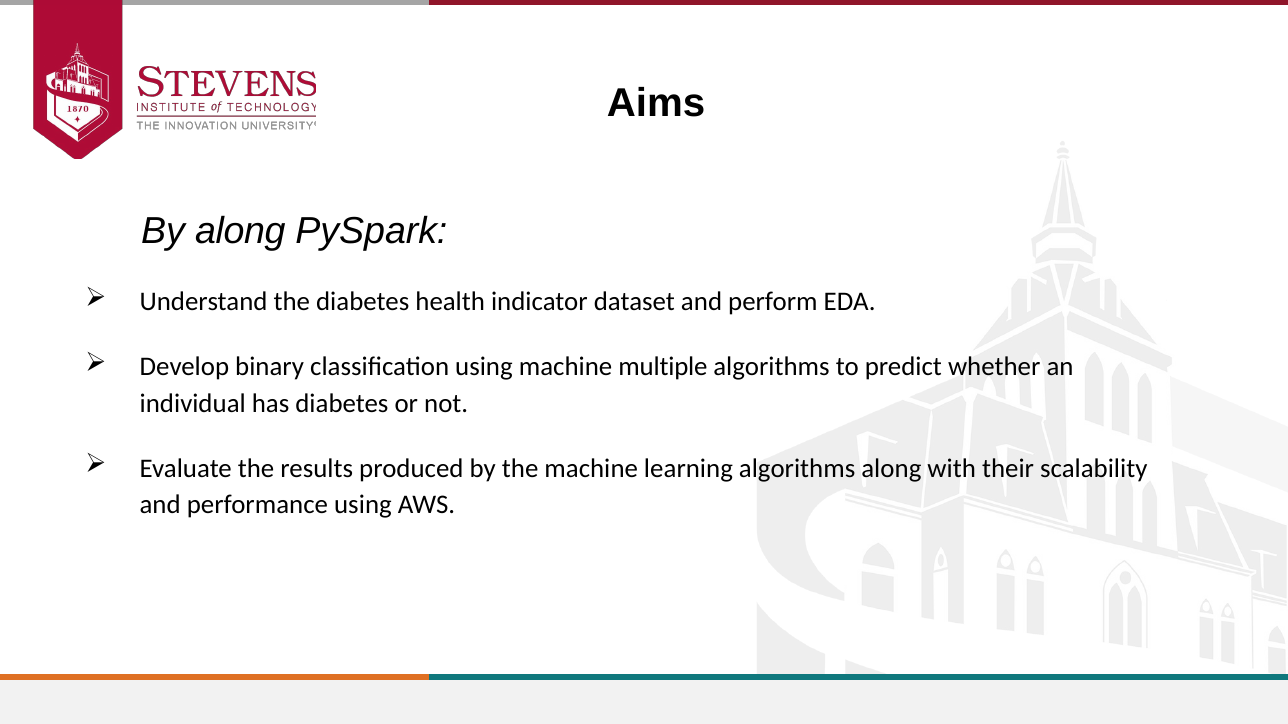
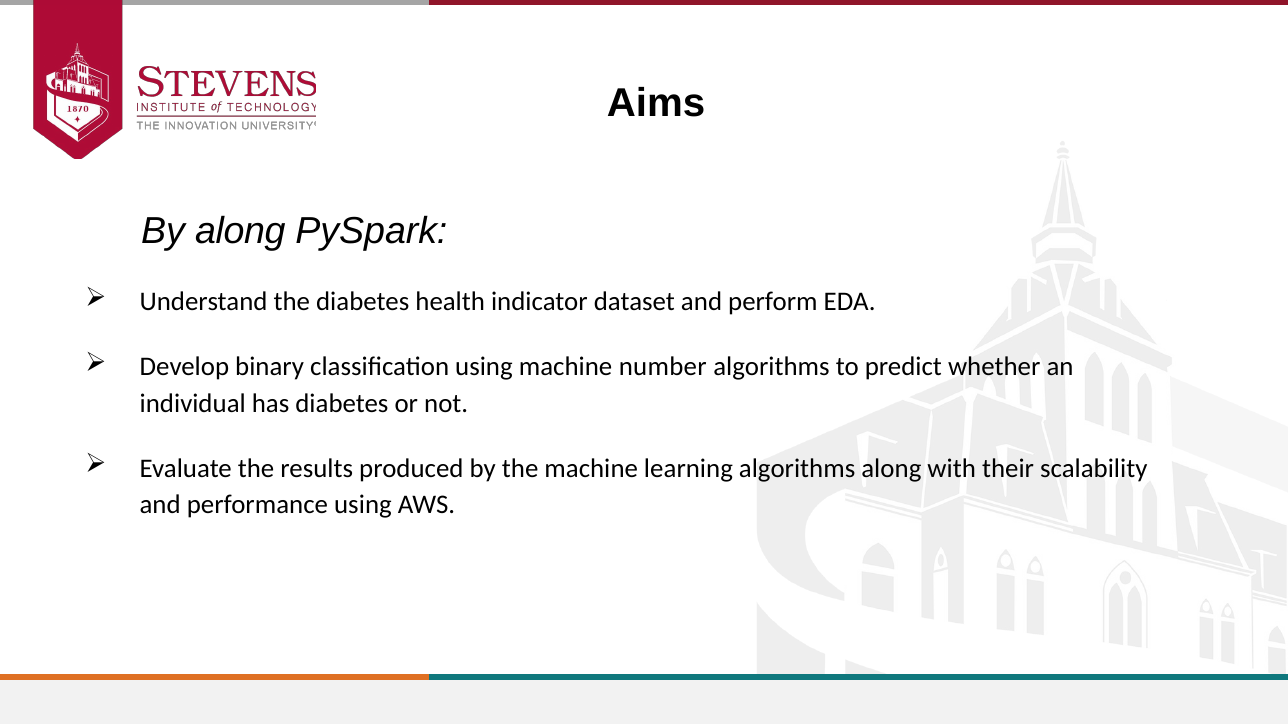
multiple: multiple -> number
